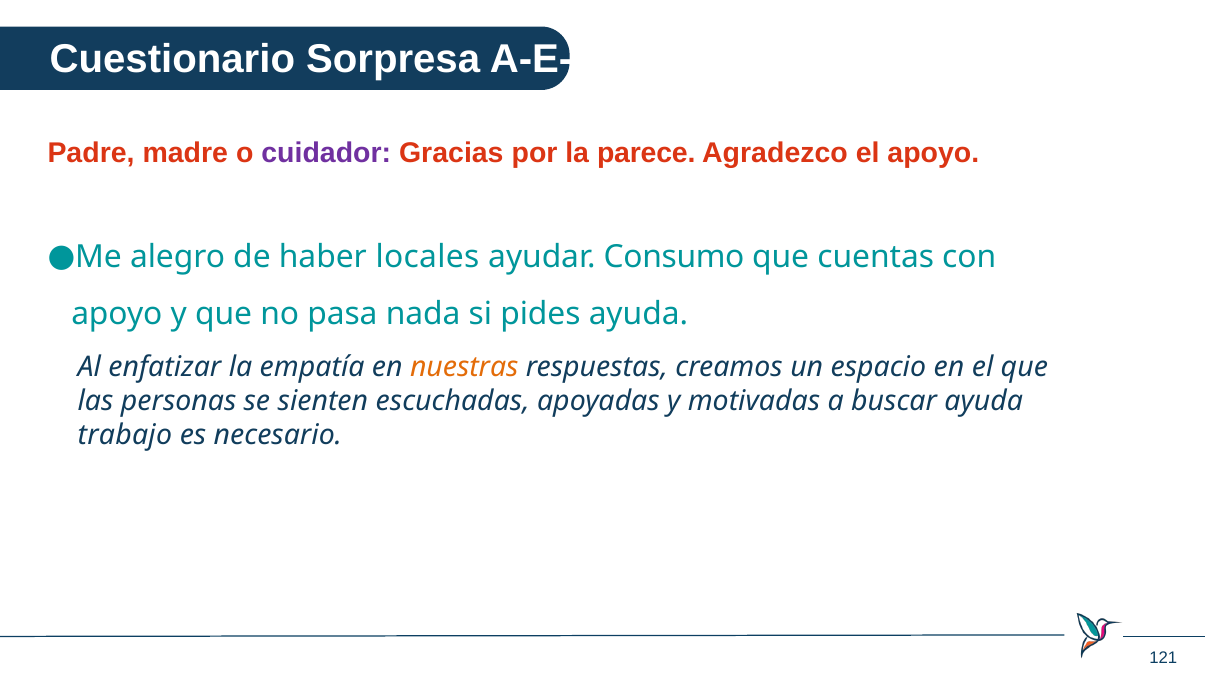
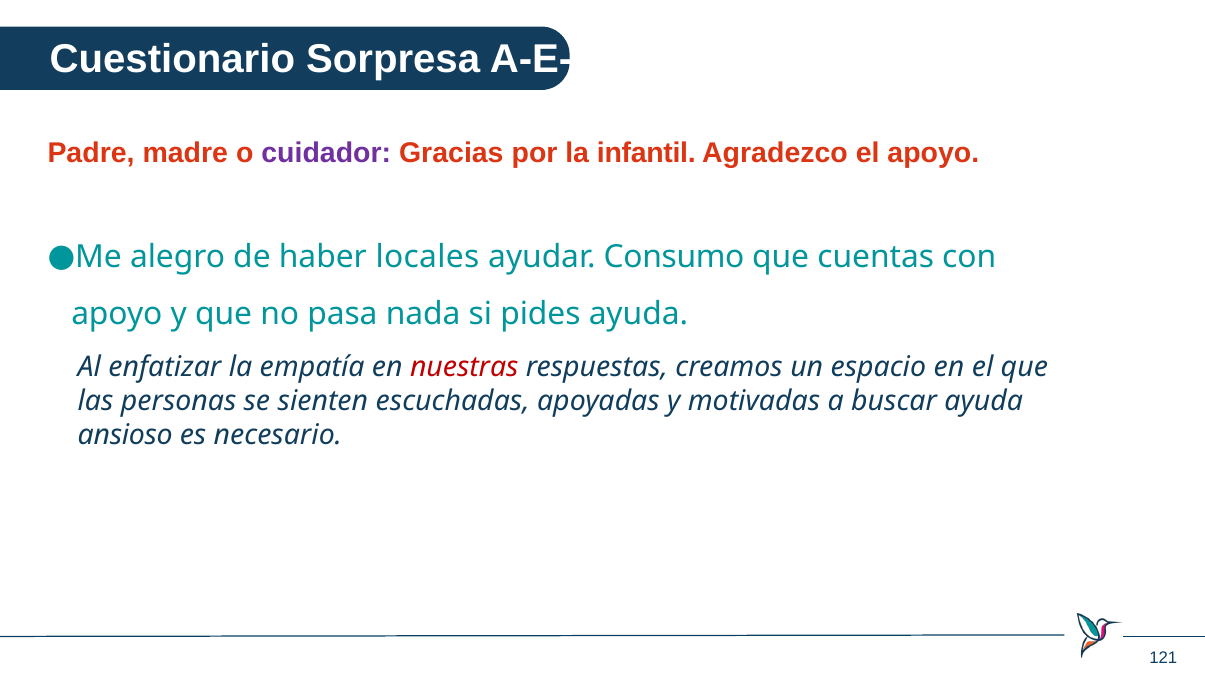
parece: parece -> infantil
nuestras colour: orange -> red
trabajo: trabajo -> ansioso
